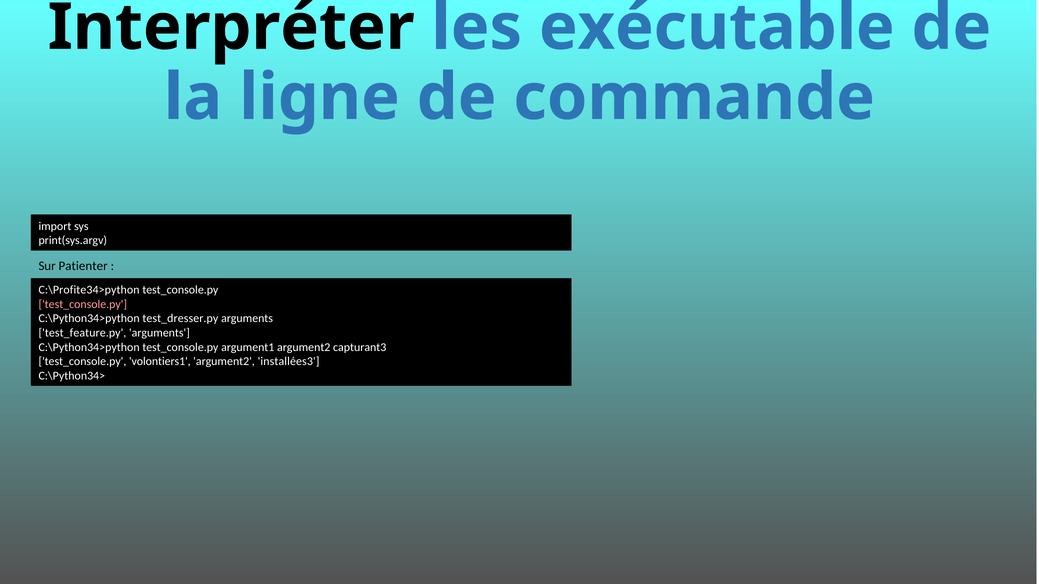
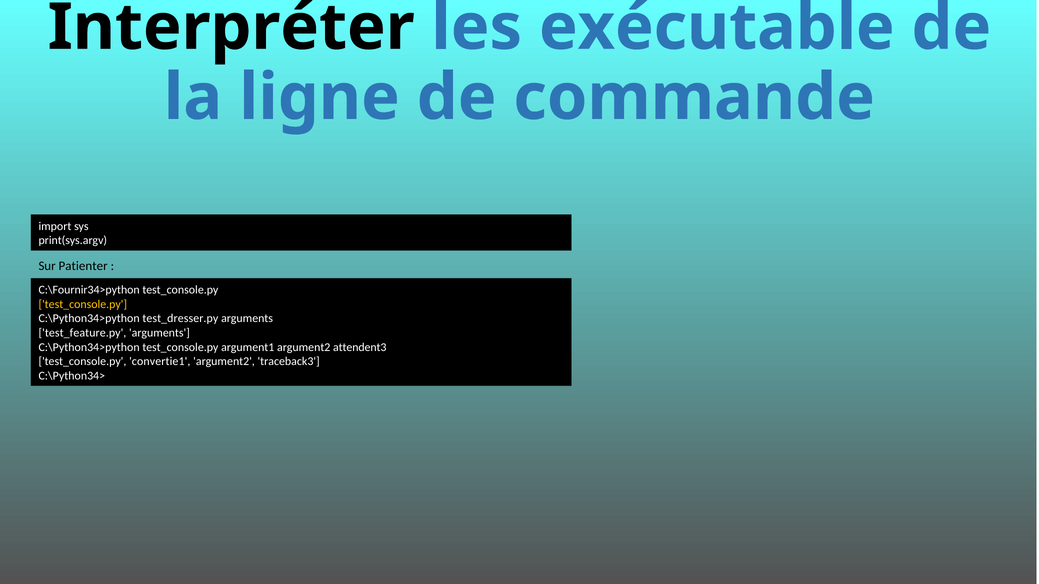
C:\Profite34>python: C:\Profite34>python -> C:\Fournir34>python
test_console.py at (83, 304) colour: pink -> yellow
capturant3: capturant3 -> attendent3
volontiers1: volontiers1 -> convertie1
installées3: installées3 -> traceback3
